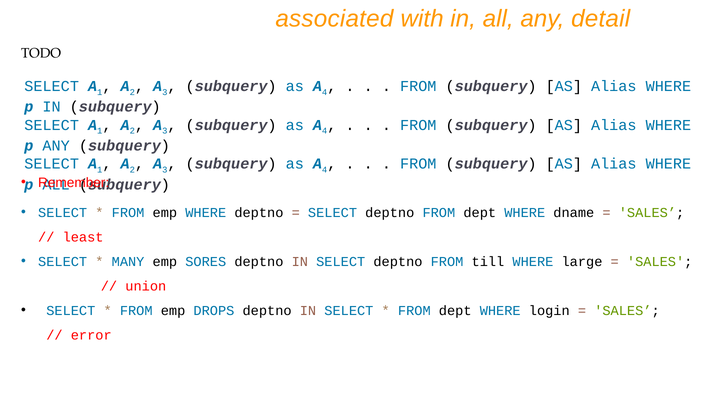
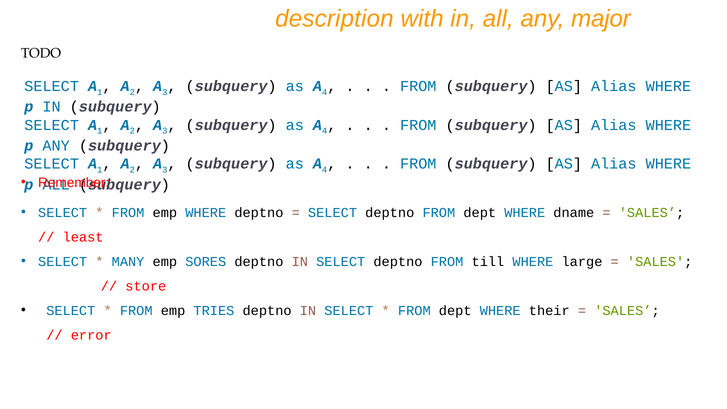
associated: associated -> description
detail: detail -> major
union: union -> store
DROPS: DROPS -> TRIES
login: login -> their
